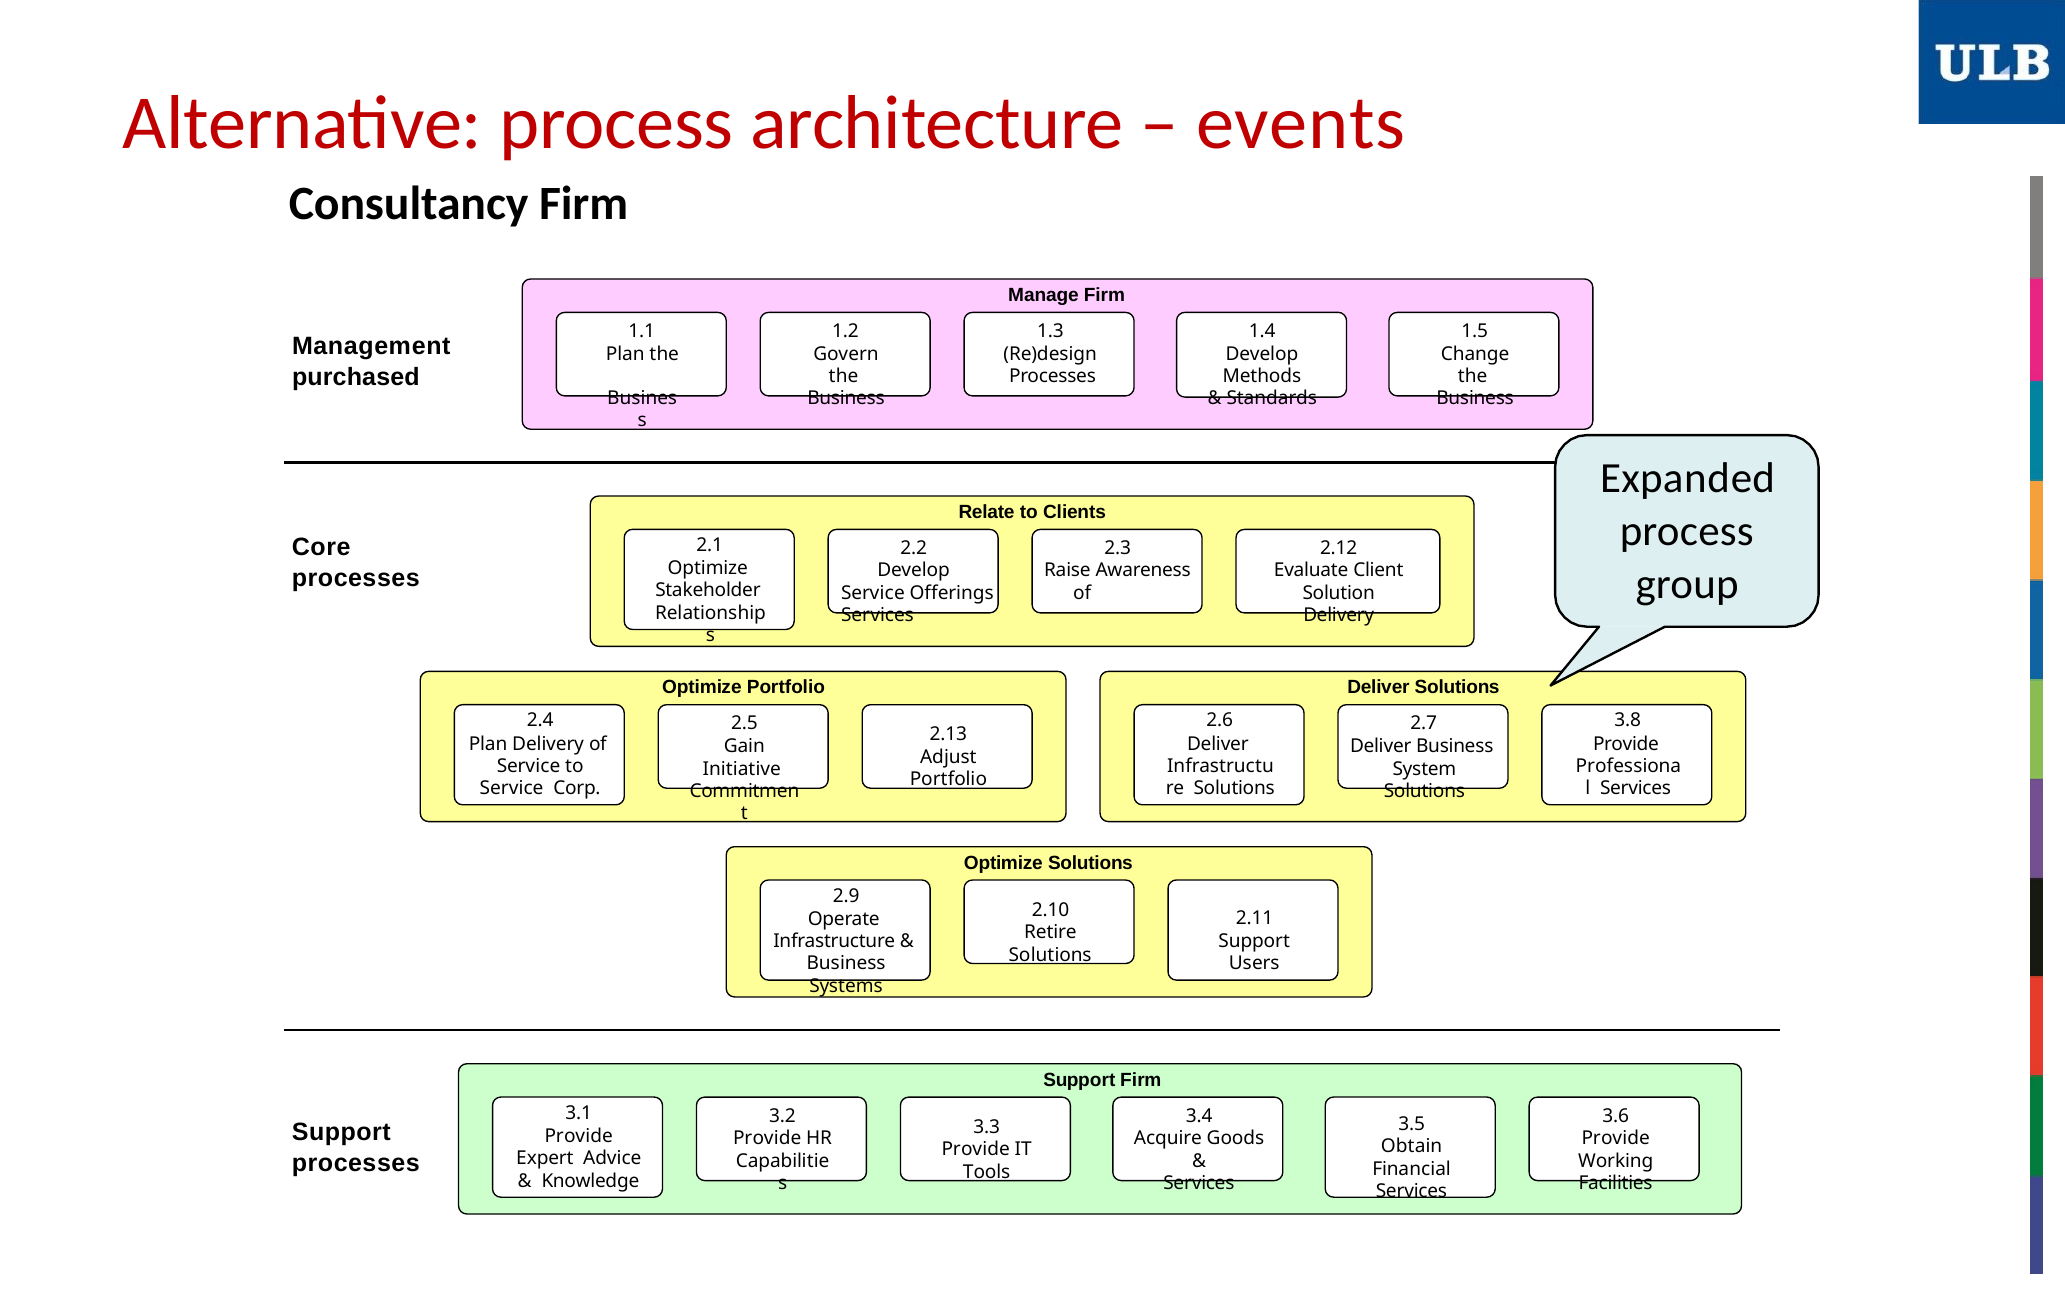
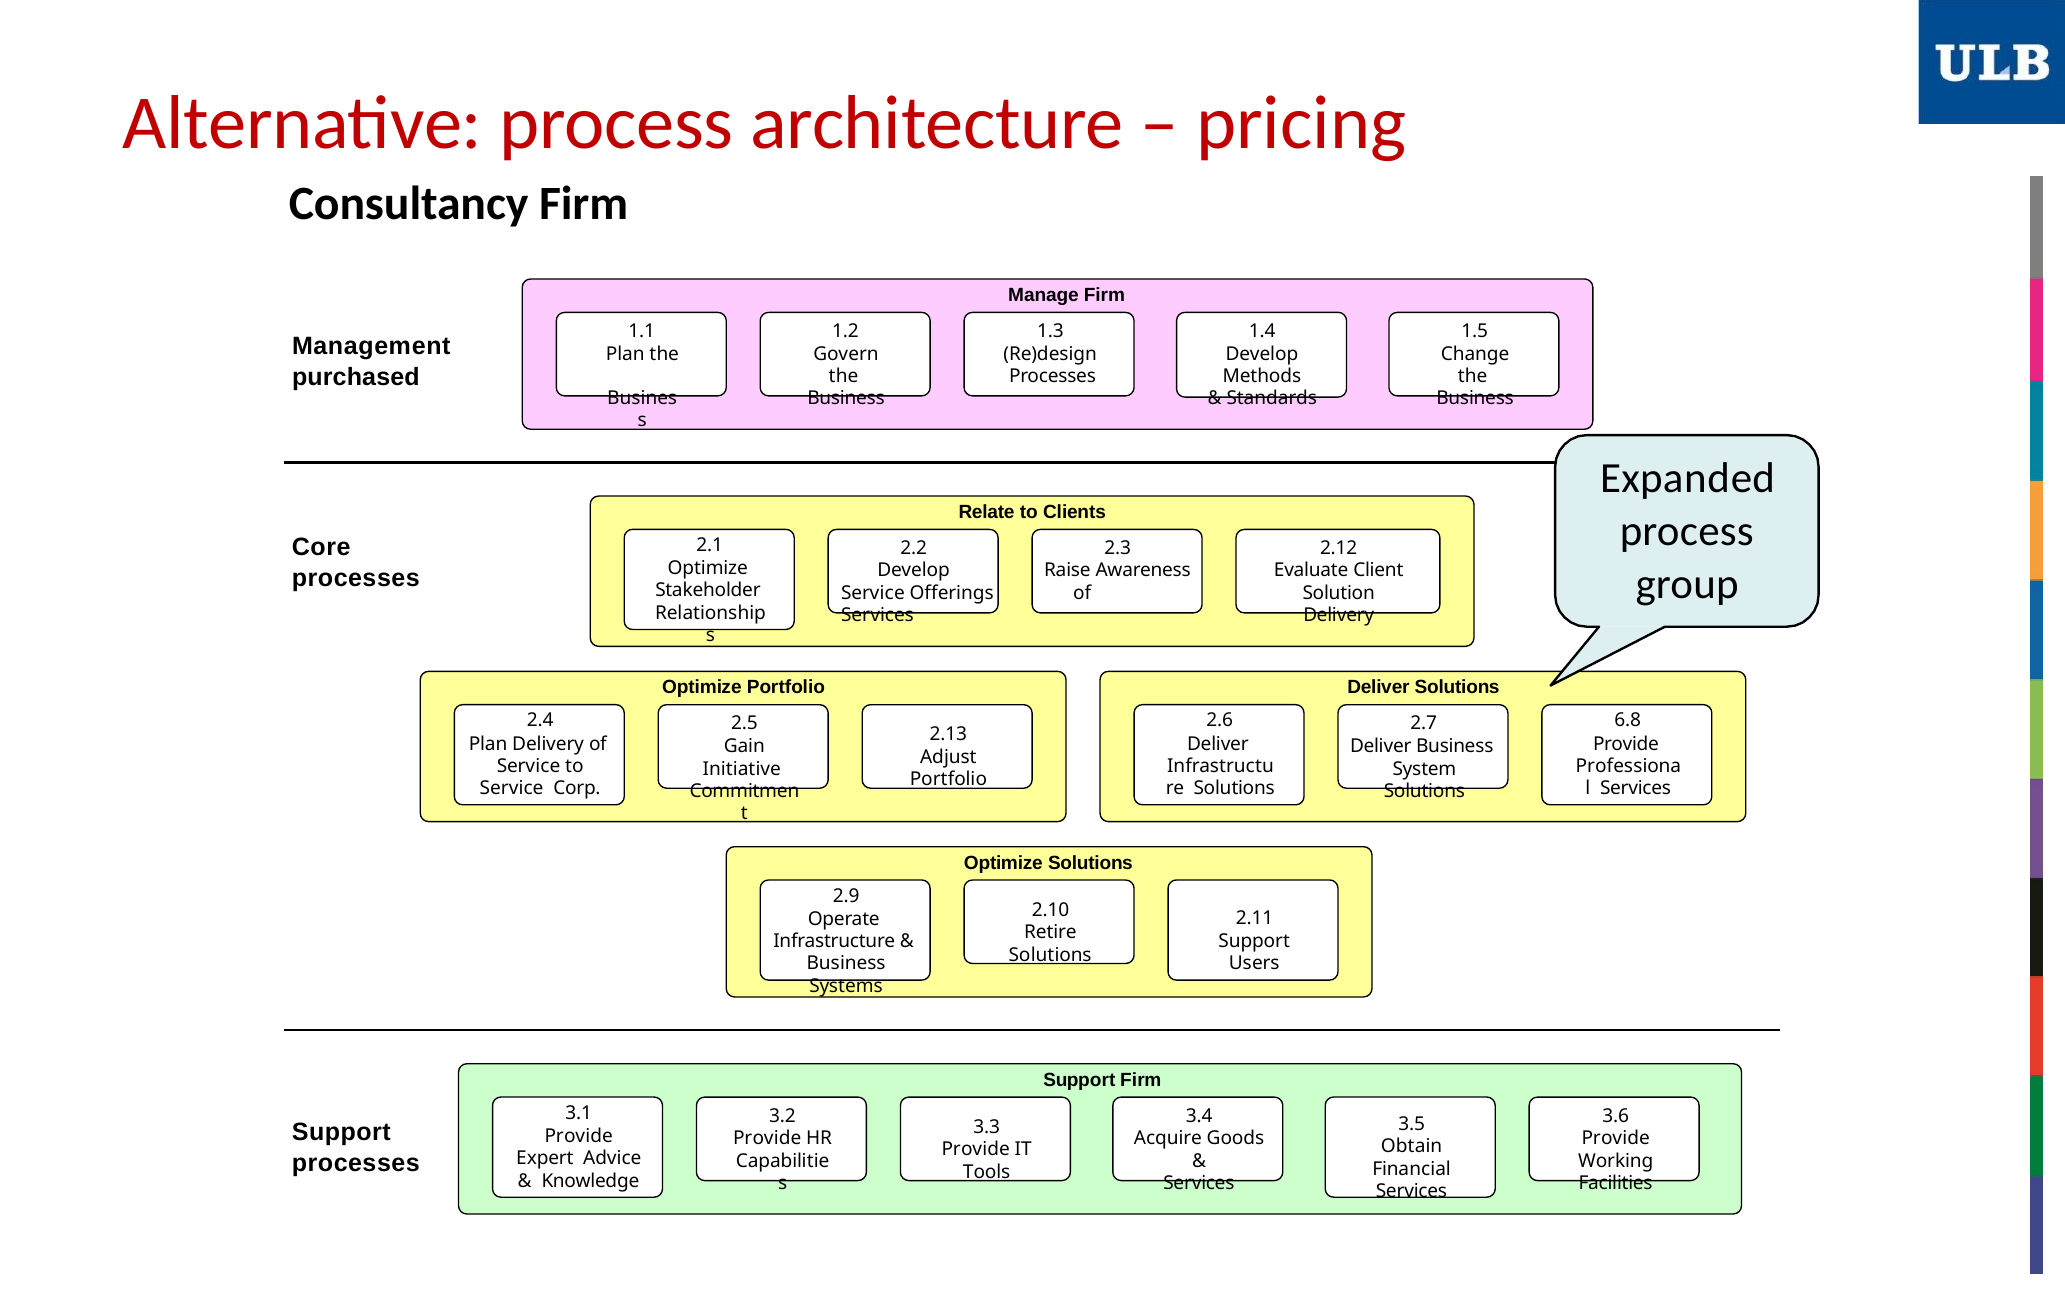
events: events -> pricing
3.8: 3.8 -> 6.8
